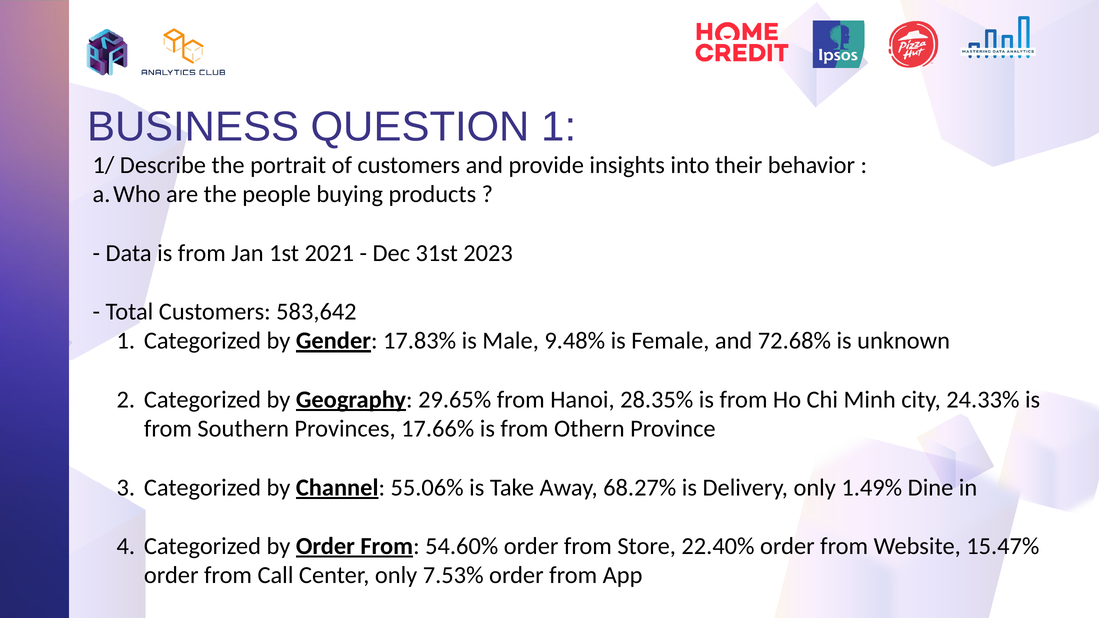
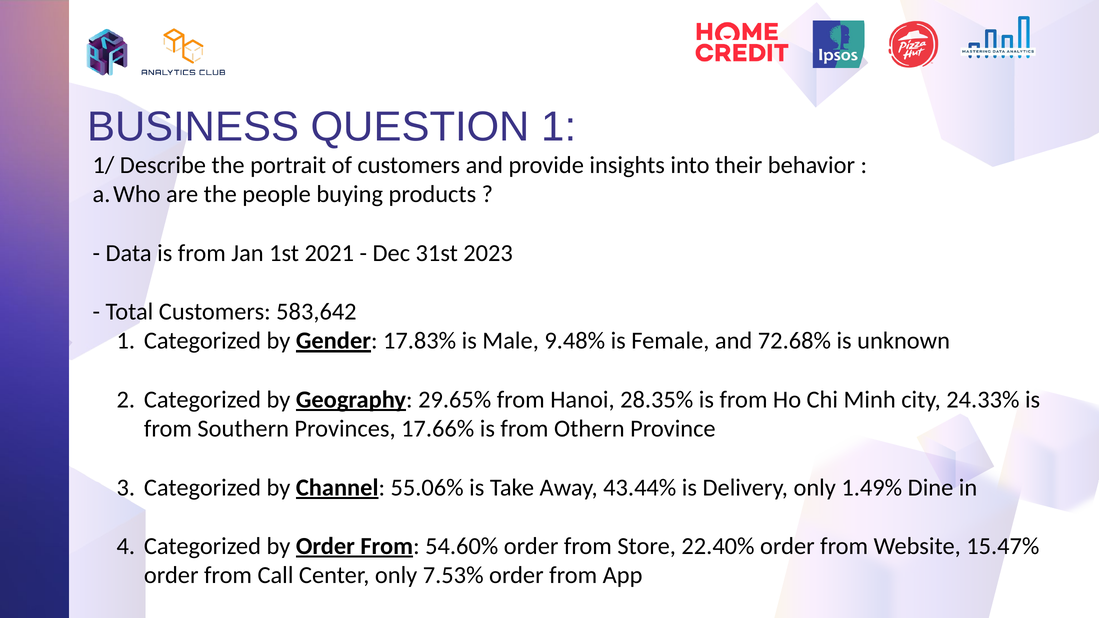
68.27%: 68.27% -> 43.44%
